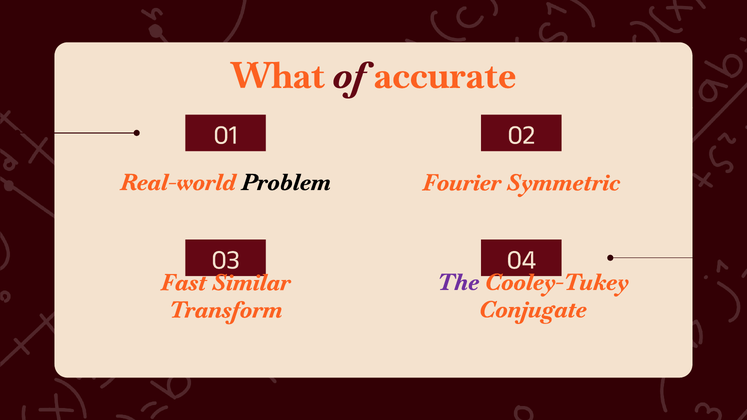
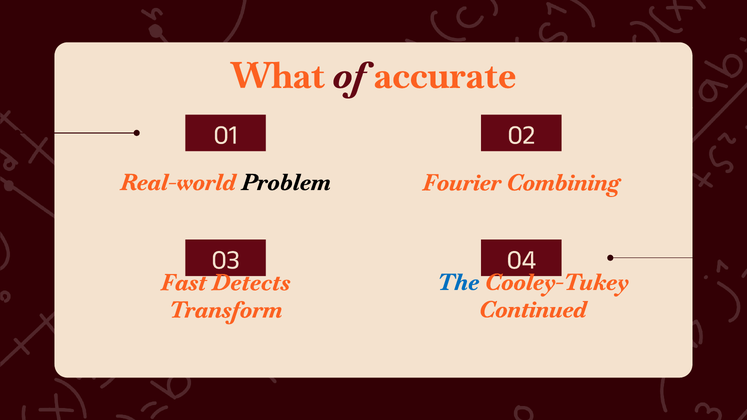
Symmetric: Symmetric -> Combining
The colour: purple -> blue
Similar: Similar -> Detects
Conjugate: Conjugate -> Continued
